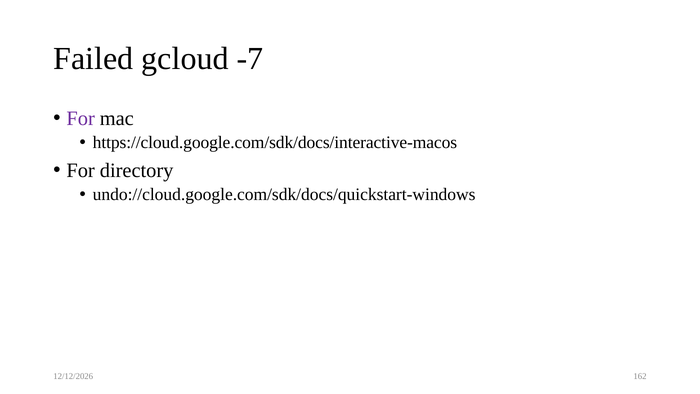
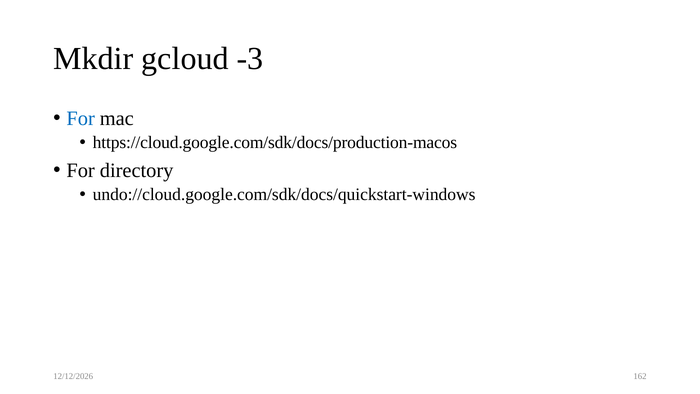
Failed: Failed -> Mkdir
-7: -7 -> -3
For at (81, 118) colour: purple -> blue
https://cloud.google.com/sdk/docs/interactive-macos: https://cloud.google.com/sdk/docs/interactive-macos -> https://cloud.google.com/sdk/docs/production-macos
